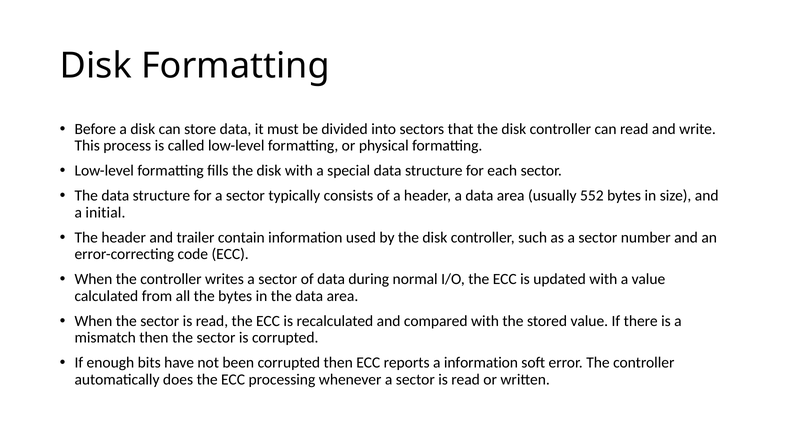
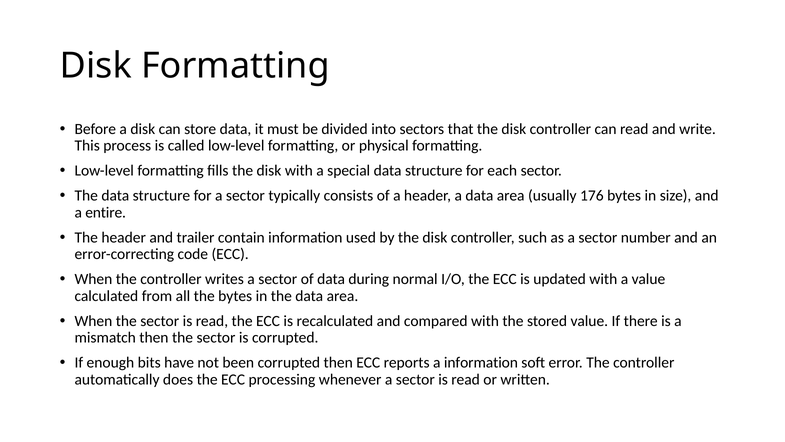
552: 552 -> 176
initial: initial -> entire
